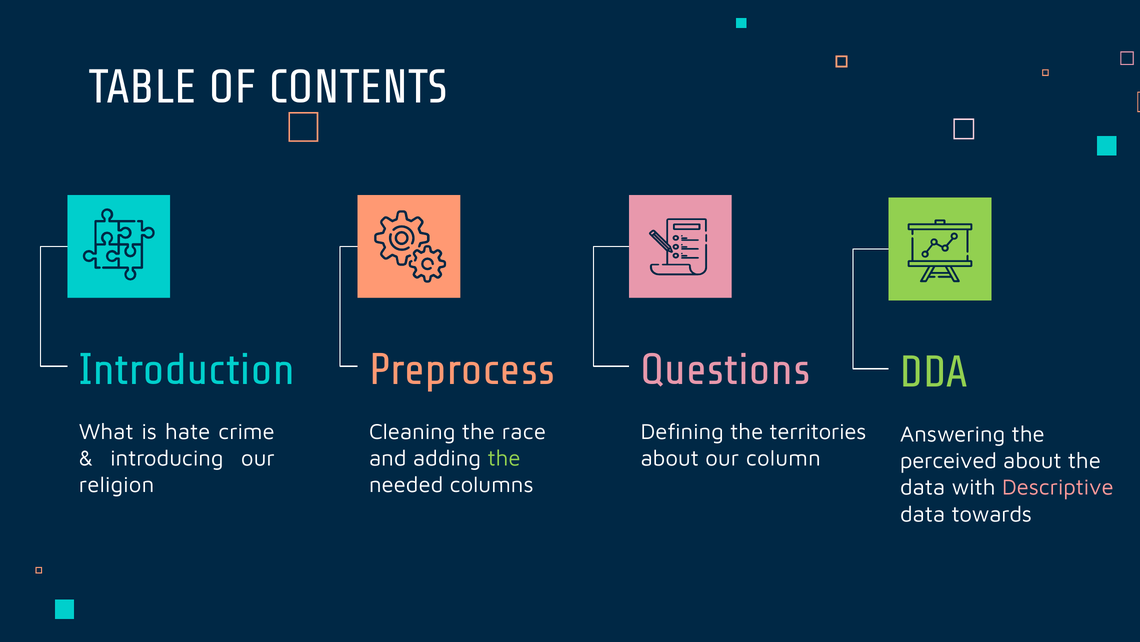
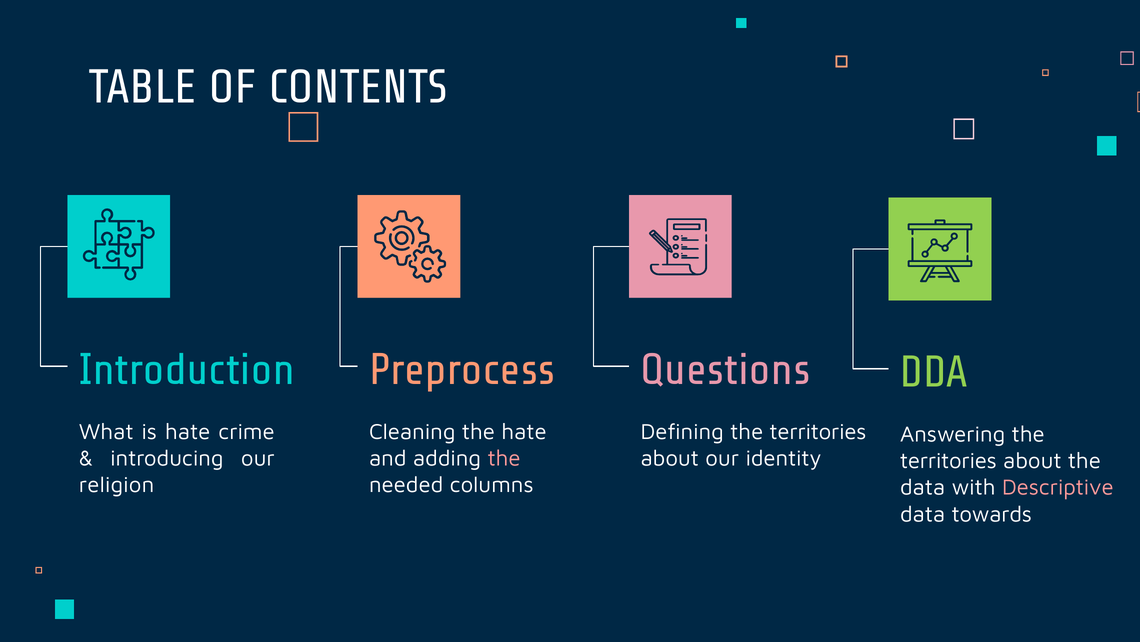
the race: race -> hate
the at (504, 458) colour: light green -> pink
column: column -> identity
perceived at (948, 460): perceived -> territories
